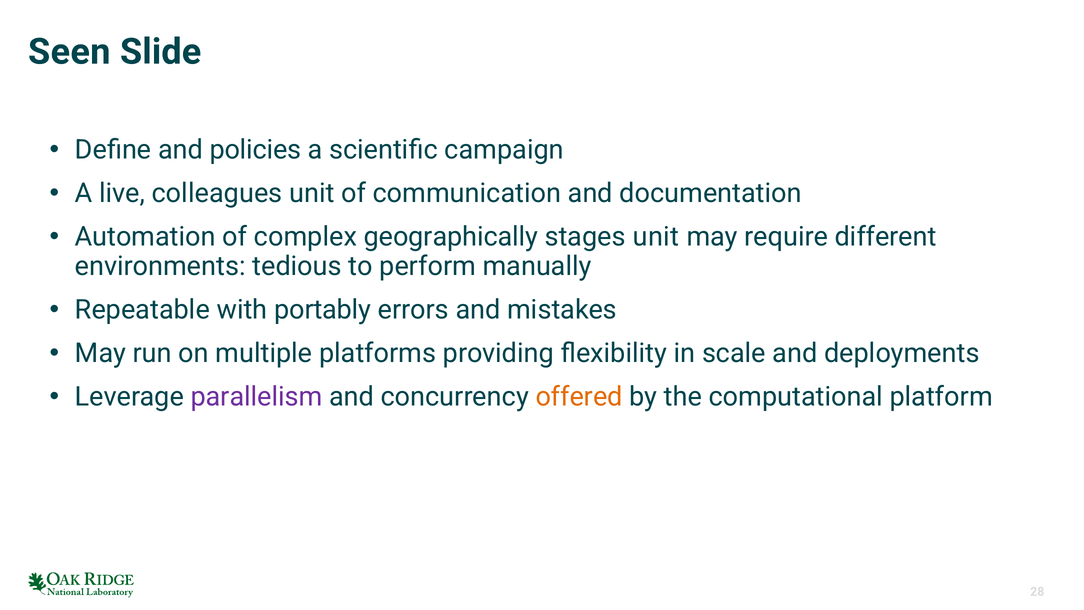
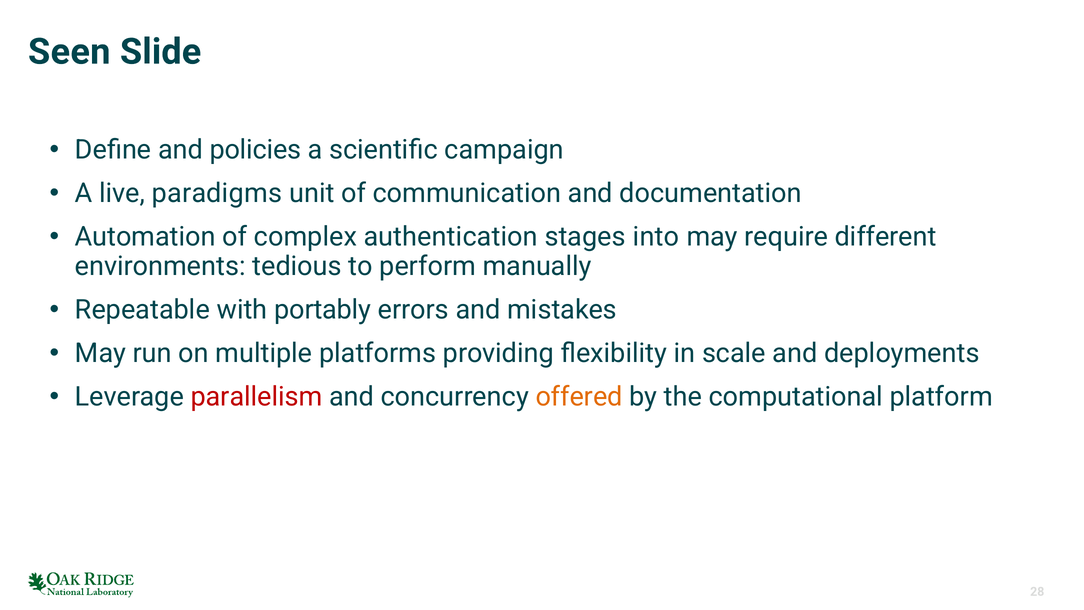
colleagues: colleagues -> paradigms
geographically: geographically -> authentication
stages unit: unit -> into
parallelism colour: purple -> red
